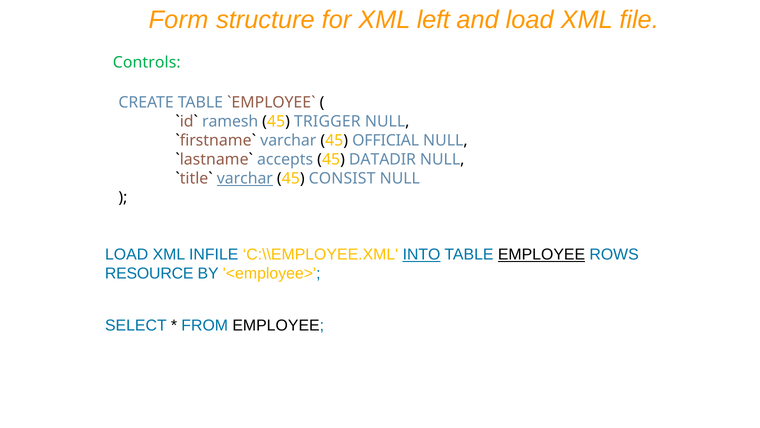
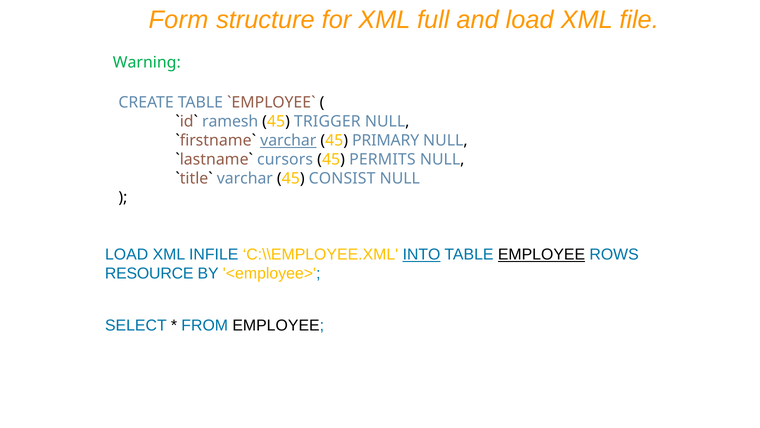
left: left -> full
Controls: Controls -> Warning
varchar at (288, 140) underline: none -> present
OFFICIAL: OFFICIAL -> PRIMARY
accepts: accepts -> cursors
DATADIR: DATADIR -> PERMITS
varchar at (245, 178) underline: present -> none
